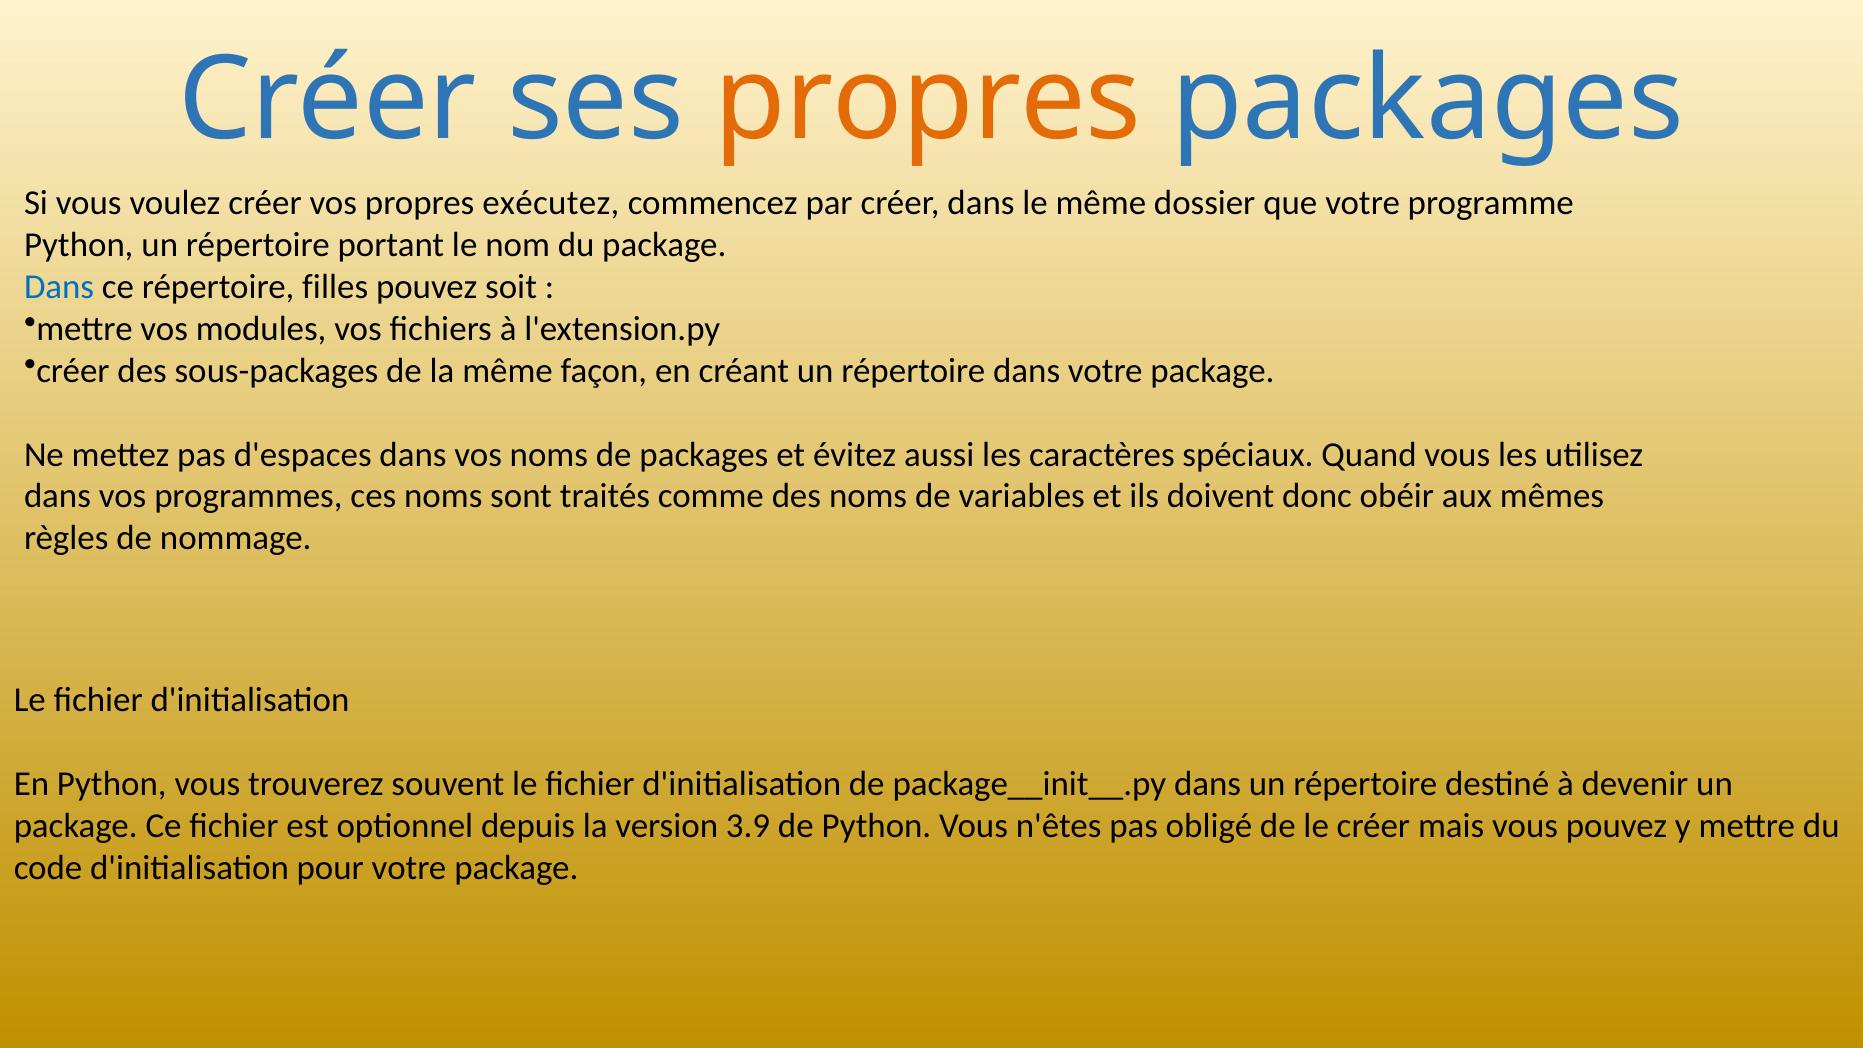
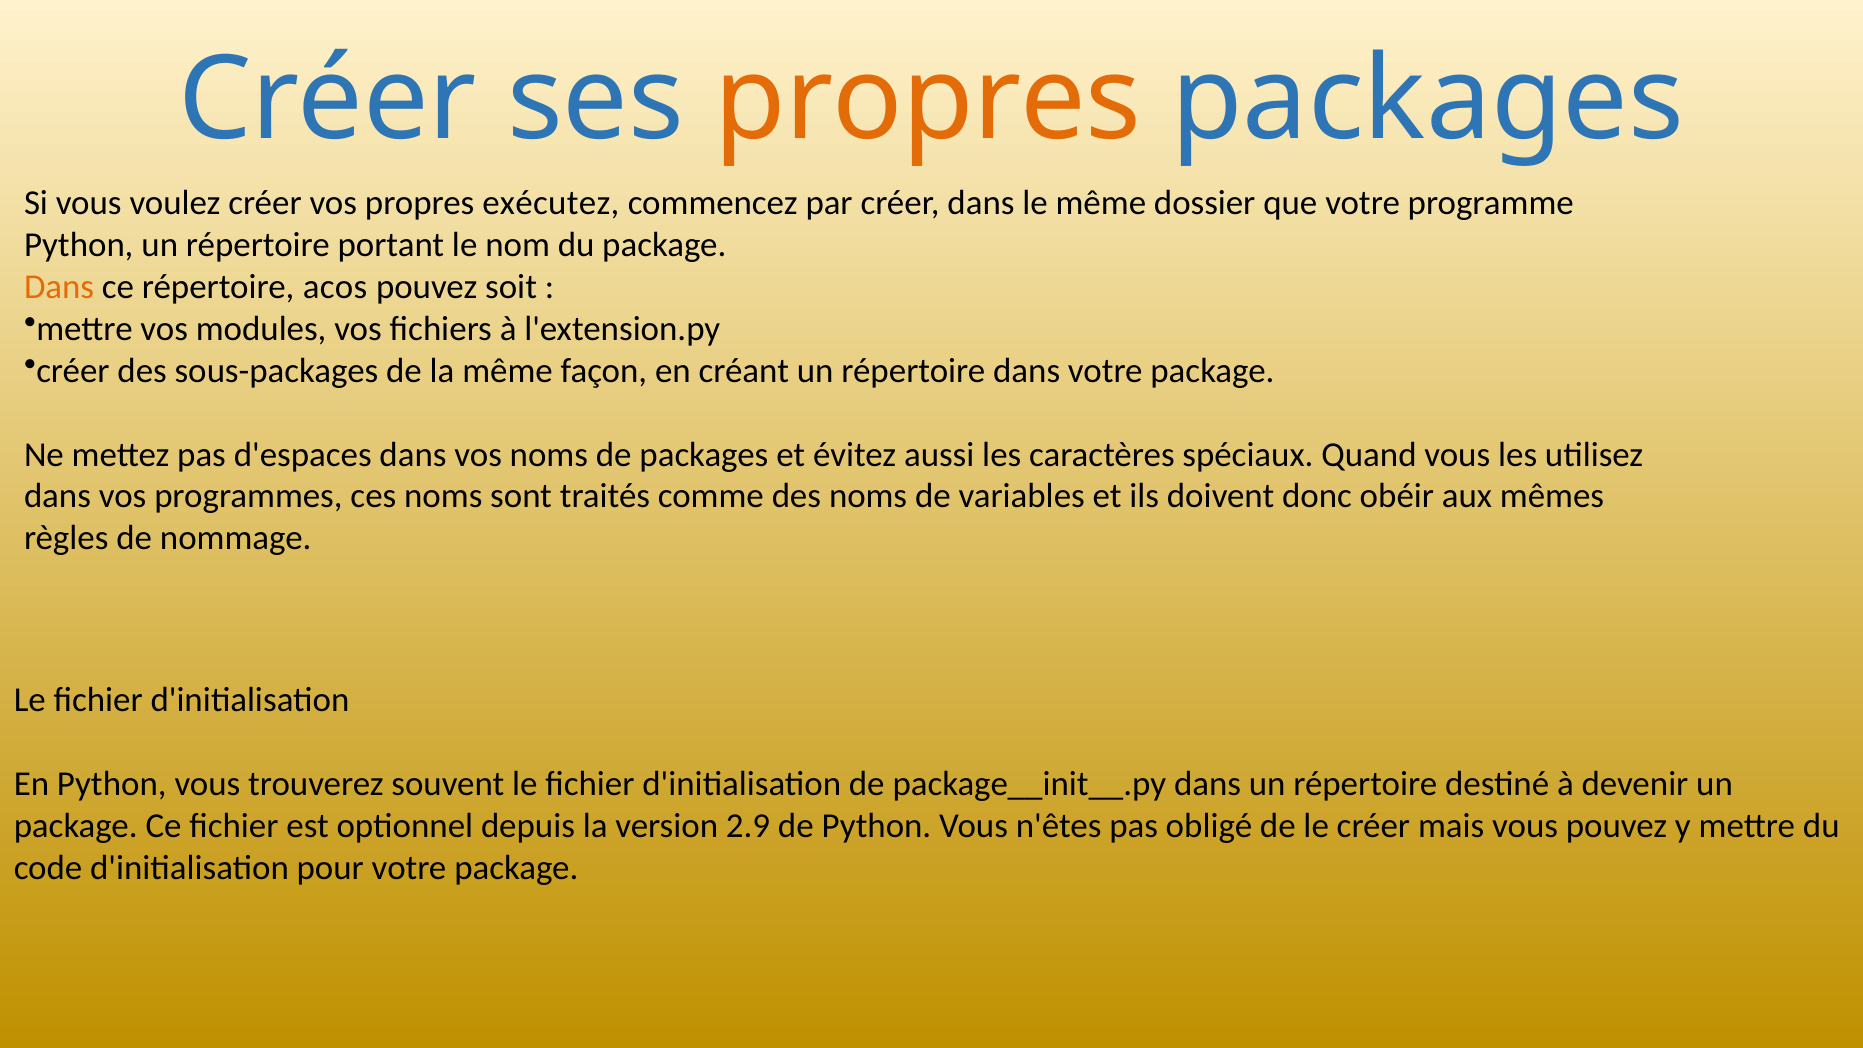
Dans at (59, 287) colour: blue -> orange
filles: filles -> acos
3.9: 3.9 -> 2.9
